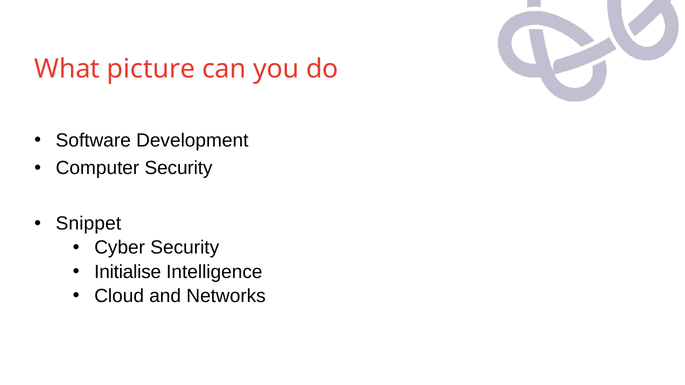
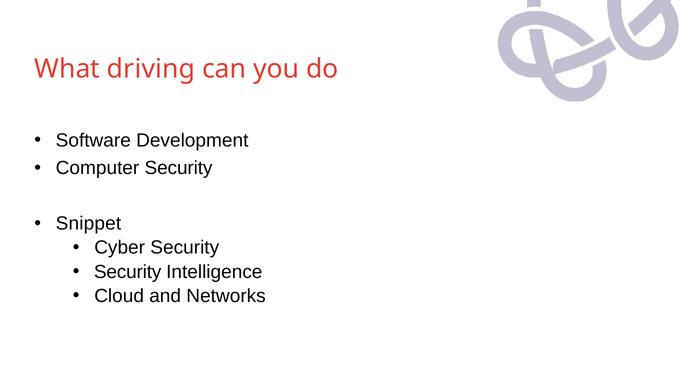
picture: picture -> driving
Initialise at (128, 272): Initialise -> Security
